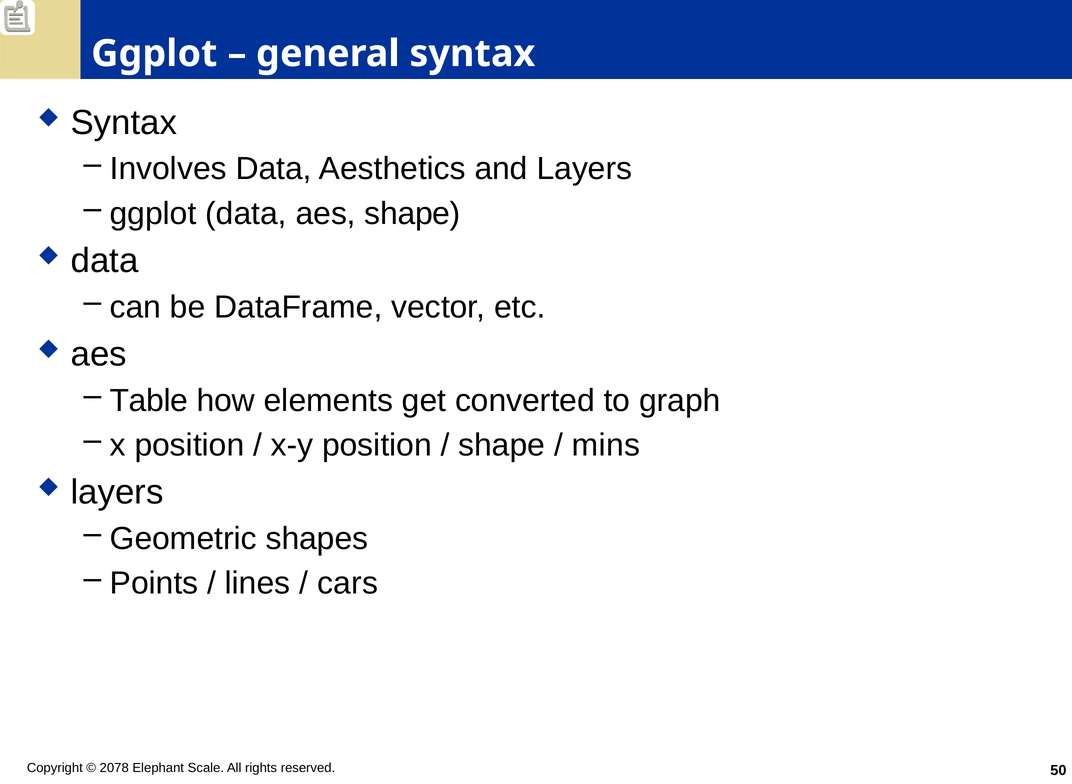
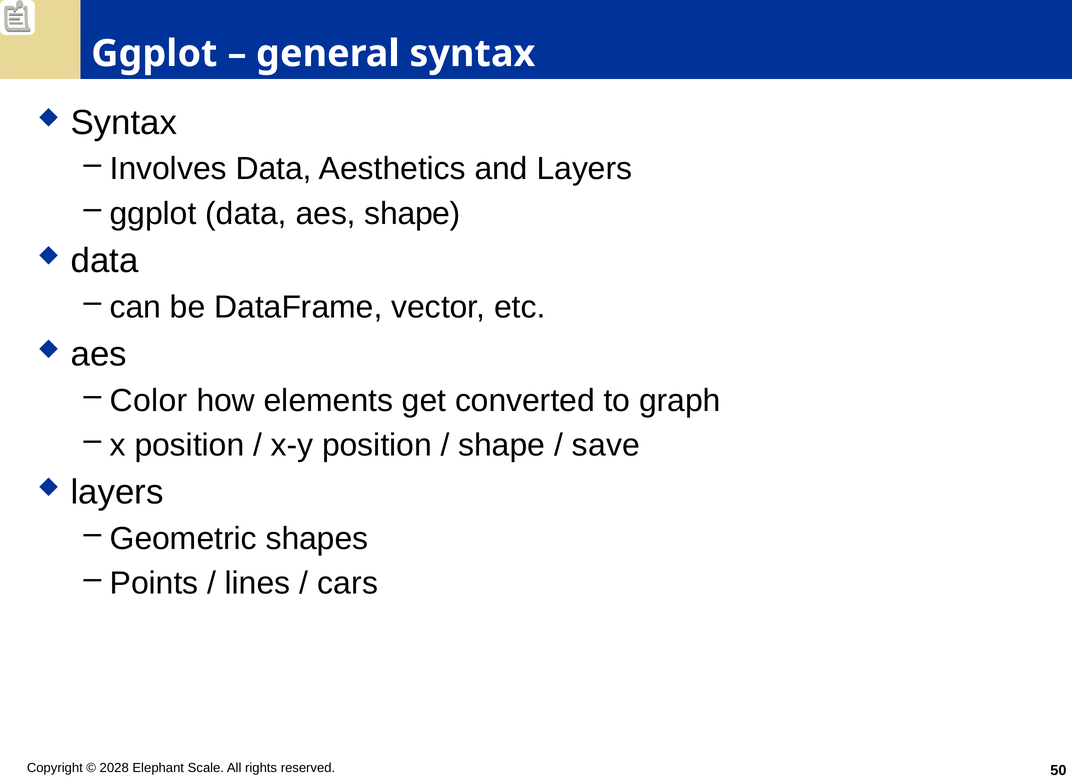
Table: Table -> Color
mins: mins -> save
2078: 2078 -> 2028
